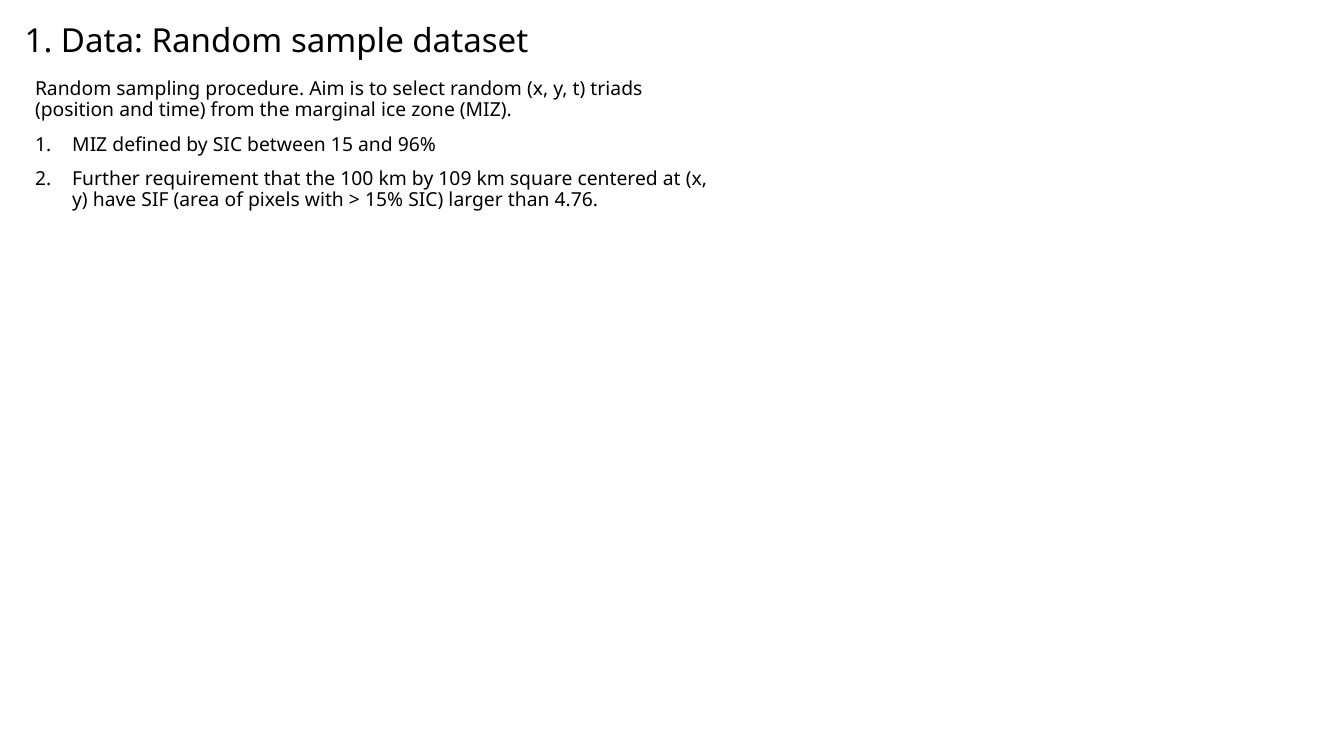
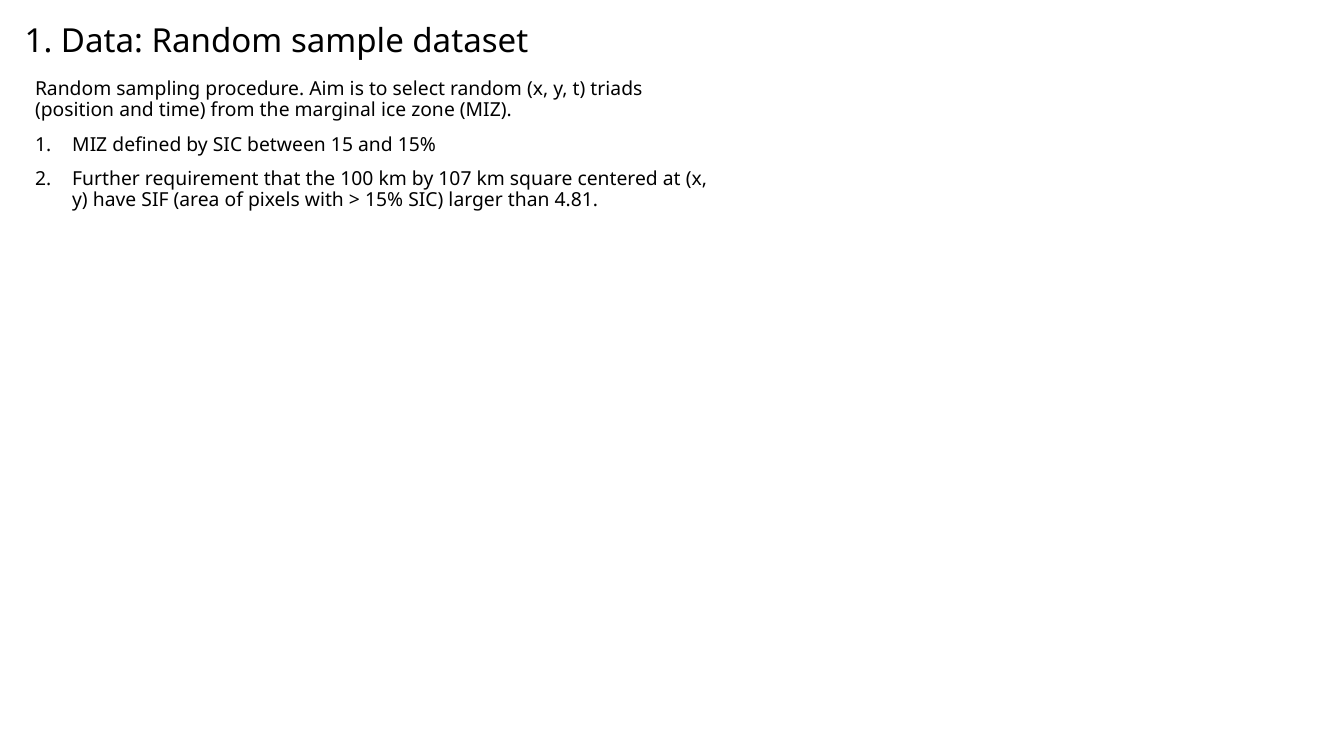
and 96%: 96% -> 15%
109: 109 -> 107
4.76: 4.76 -> 4.81
